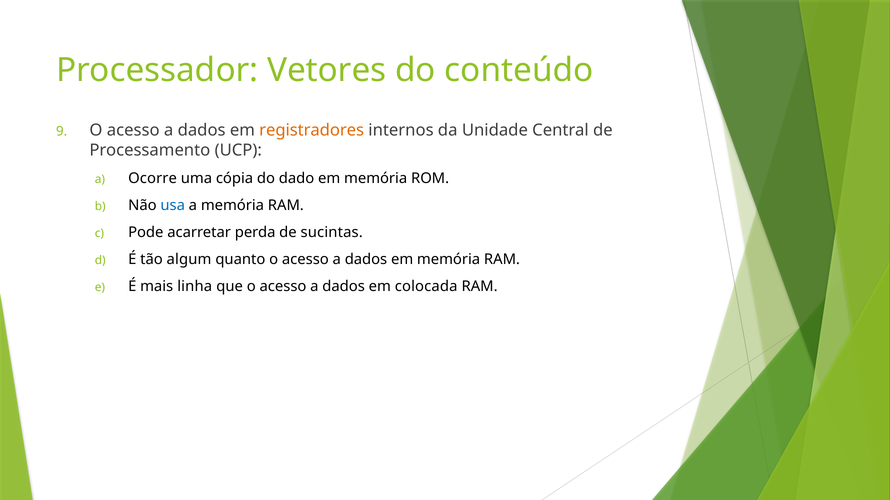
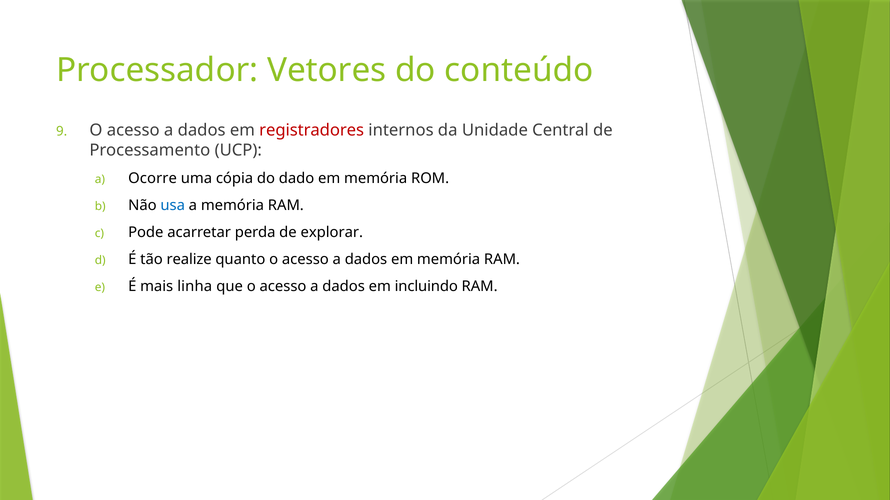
registradores colour: orange -> red
sucintas: sucintas -> explorar
algum: algum -> realize
colocada: colocada -> incluindo
